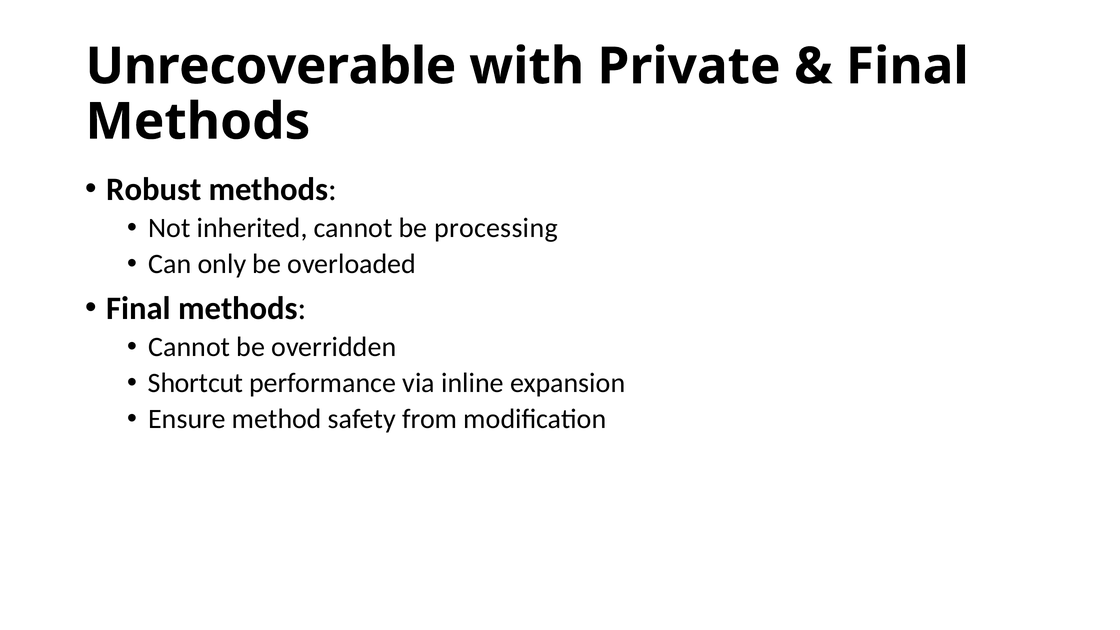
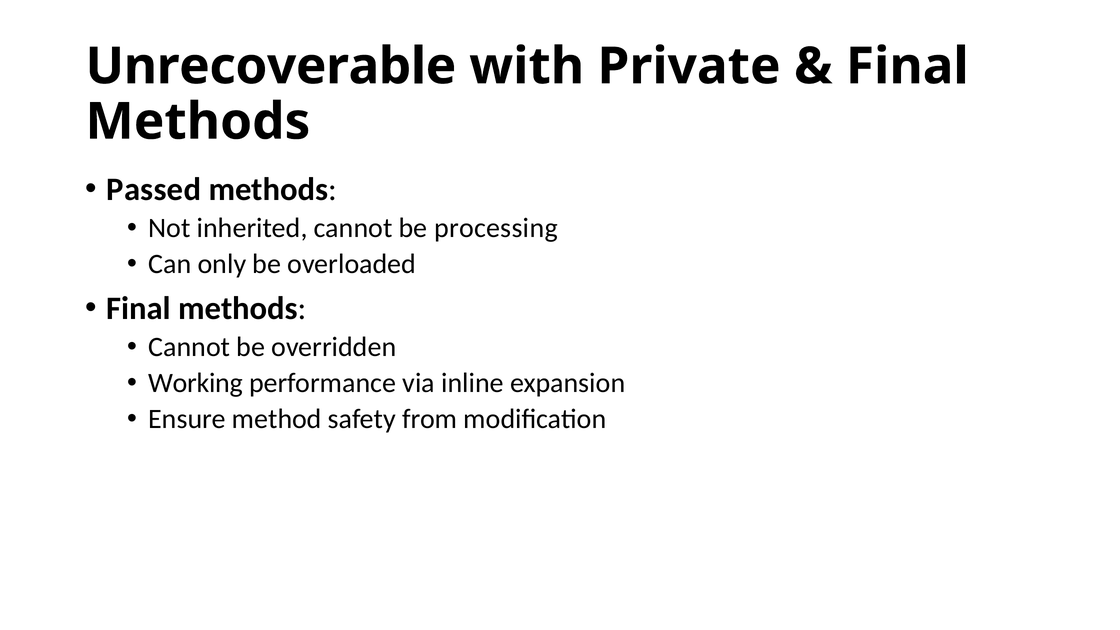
Robust: Robust -> Passed
Shortcut: Shortcut -> Working
